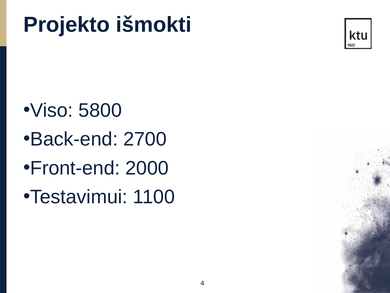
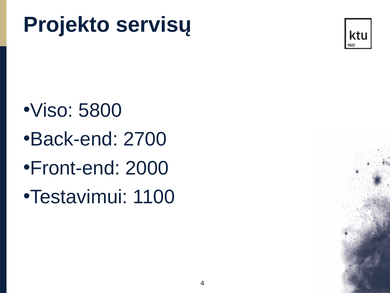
išmokti: išmokti -> servisų
